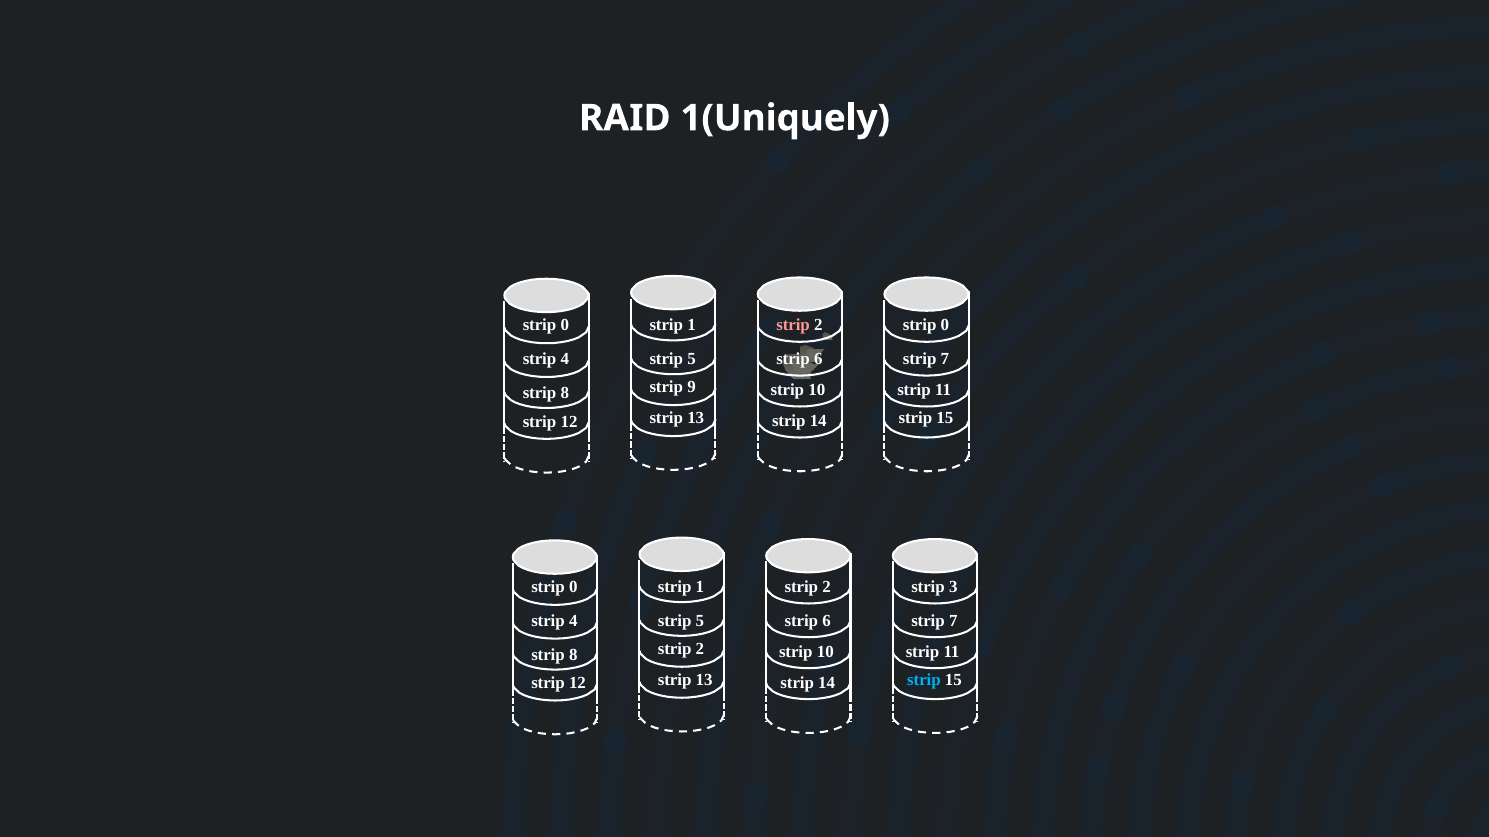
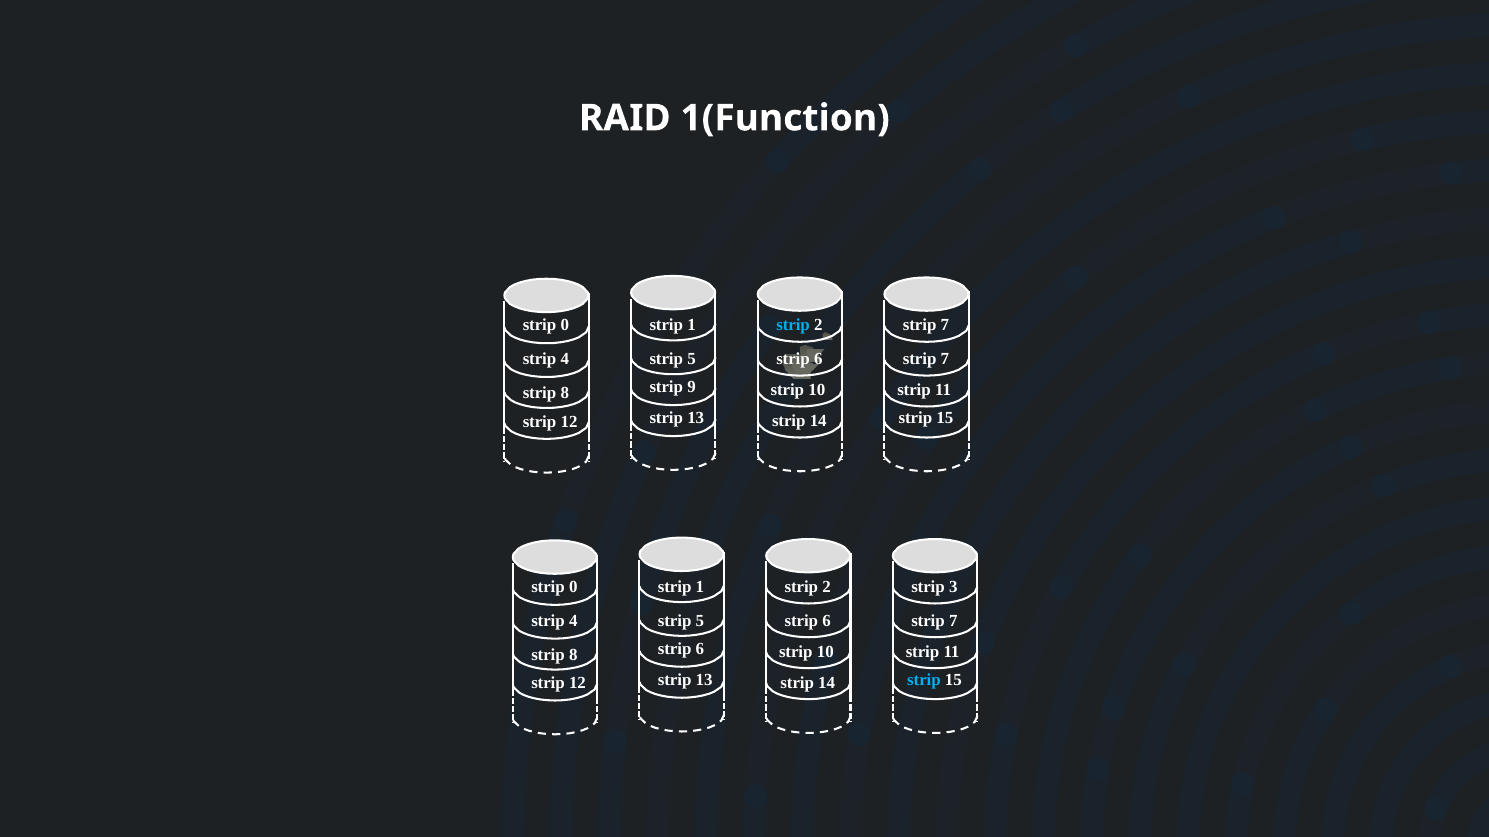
1(Uniquely: 1(Uniquely -> 1(Function
strip at (793, 326) colour: pink -> light blue
0 at (945, 326): 0 -> 7
2 at (700, 649): 2 -> 6
